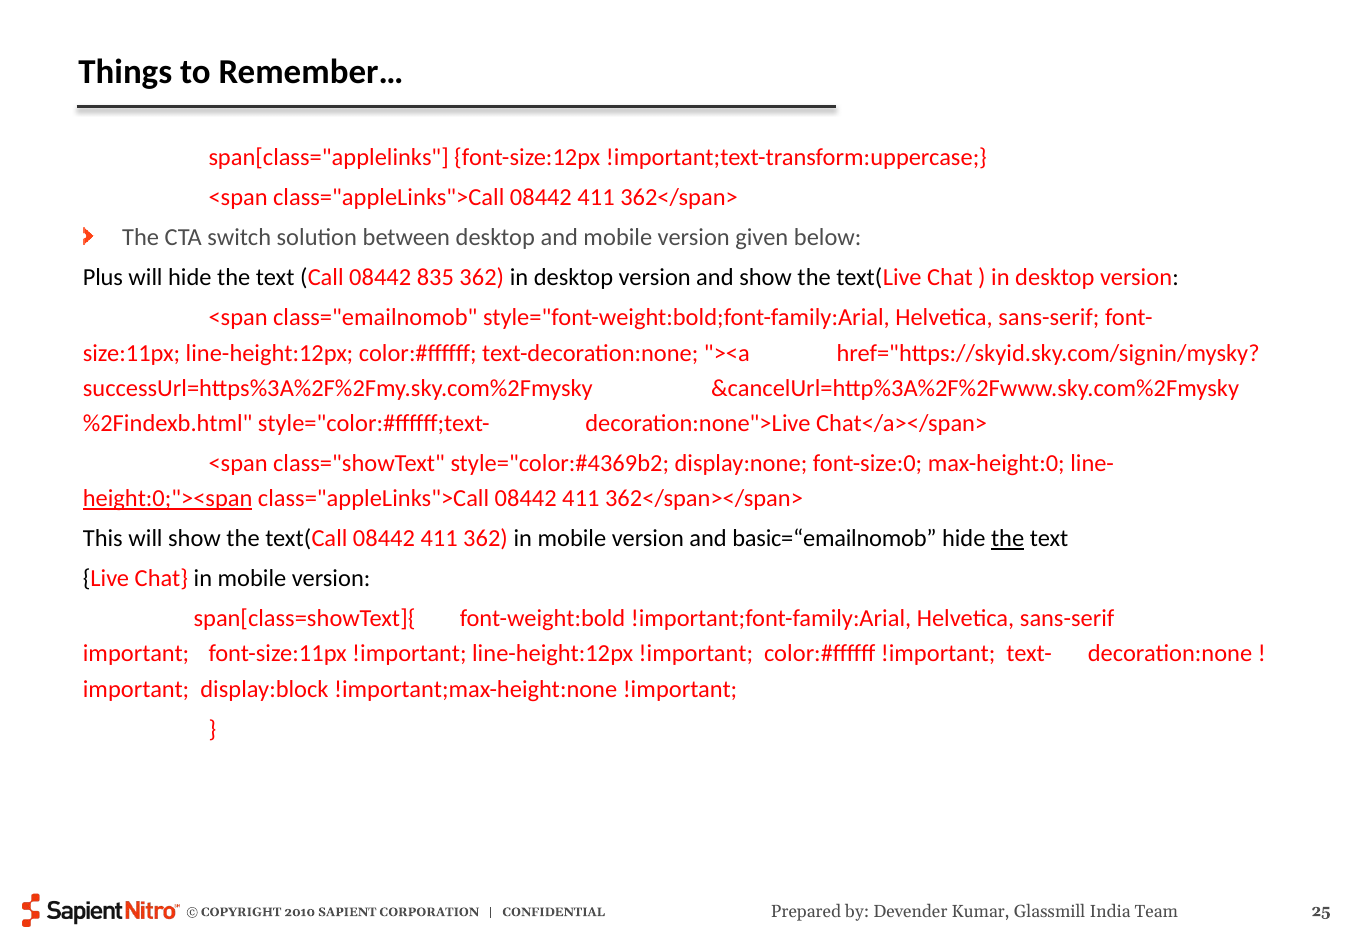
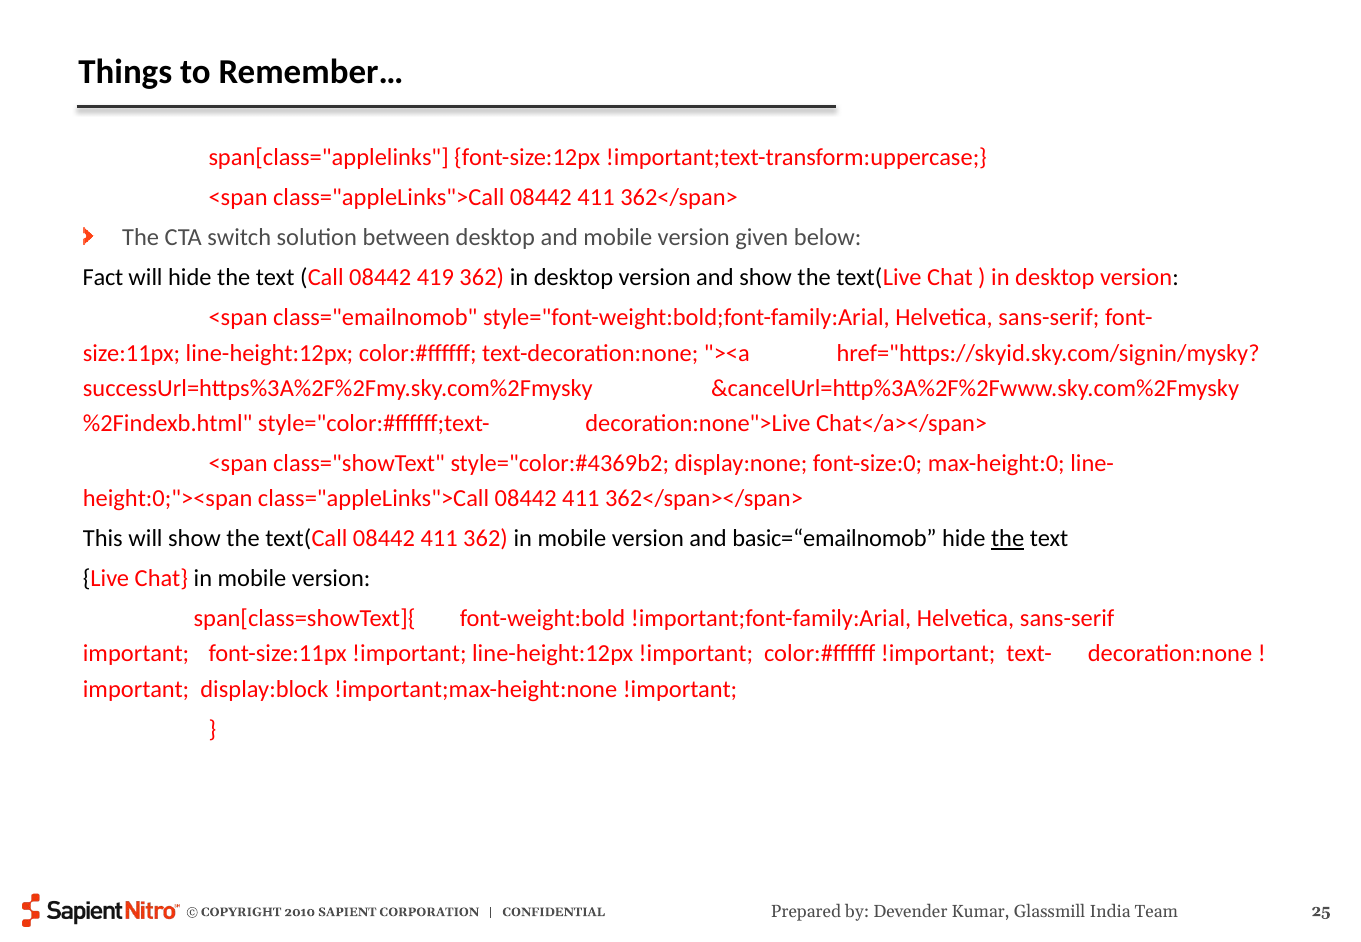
Plus: Plus -> Fact
835: 835 -> 419
height:0;"><span underline: present -> none
